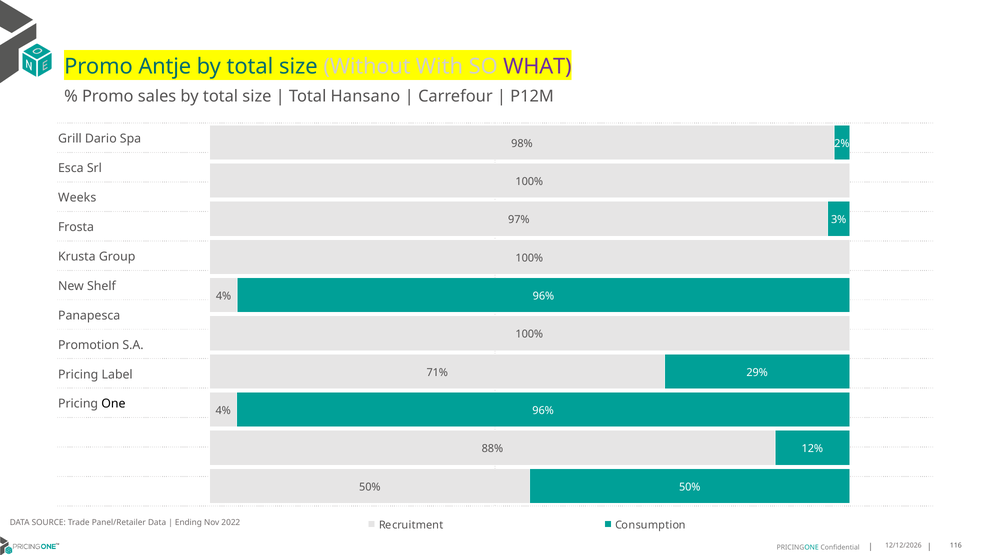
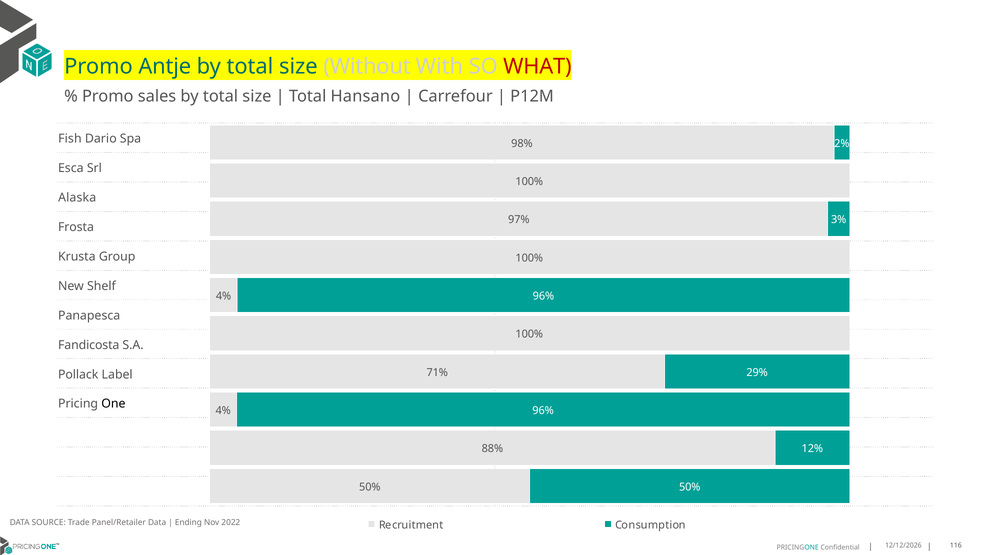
WHAT colour: purple -> red
Grill: Grill -> Fish
Weeks: Weeks -> Alaska
Promotion: Promotion -> Fandicosta
Pricing at (78, 374): Pricing -> Pollack
